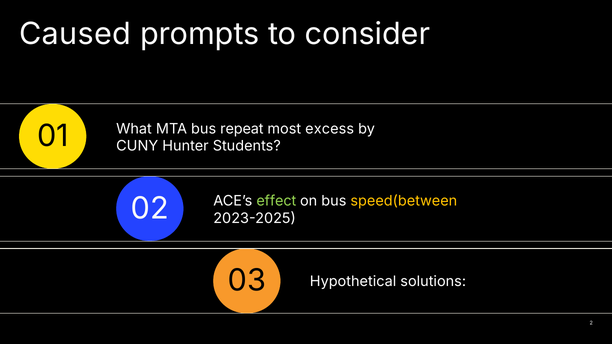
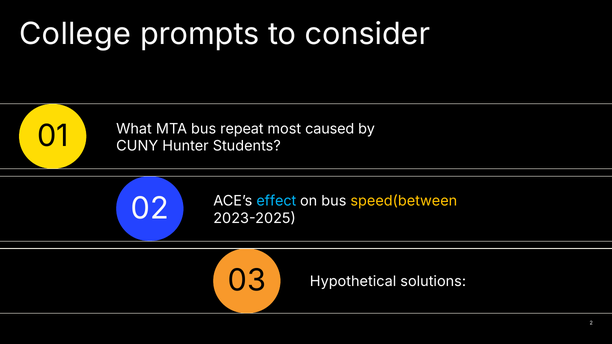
Caused: Caused -> College
excess: excess -> caused
effect colour: light green -> light blue
